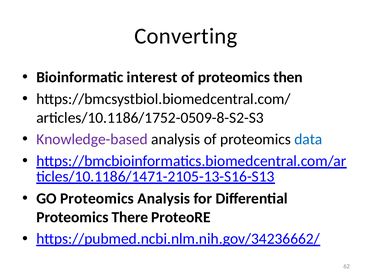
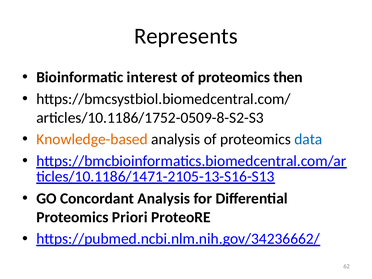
Converting: Converting -> Represents
Knowledge-based colour: purple -> orange
GO Proteomics: Proteomics -> Concordant
There: There -> Priori
